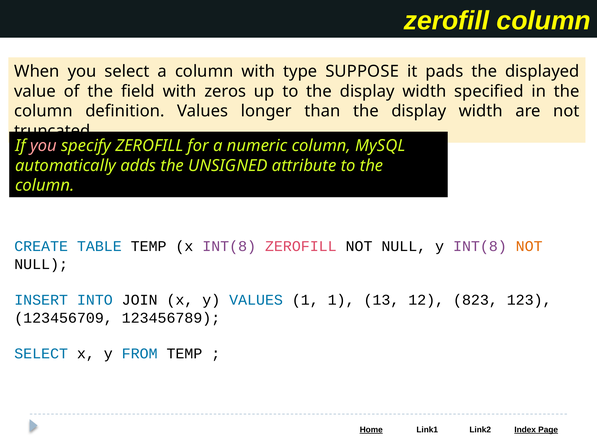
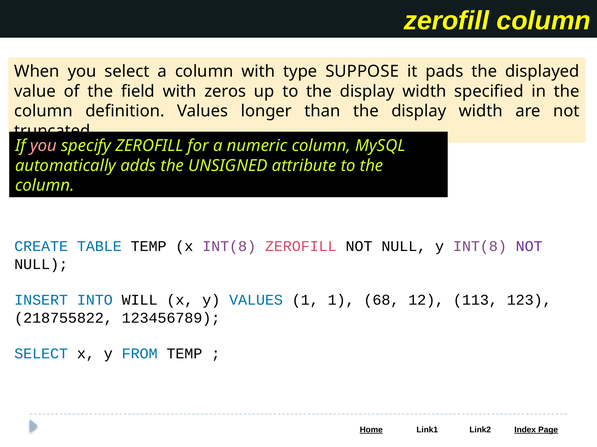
NOT at (529, 247) colour: orange -> purple
JOIN: JOIN -> WILL
13: 13 -> 68
823: 823 -> 113
123456709: 123456709 -> 218755822
